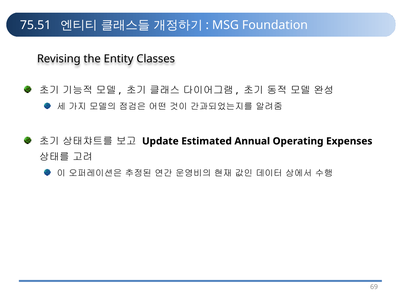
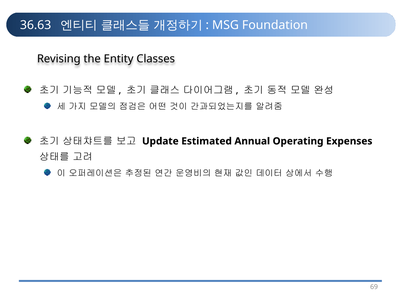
75.51: 75.51 -> 36.63
